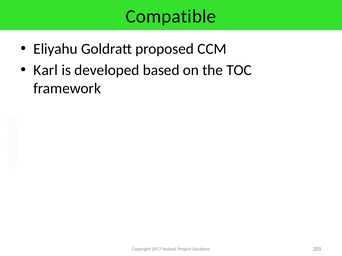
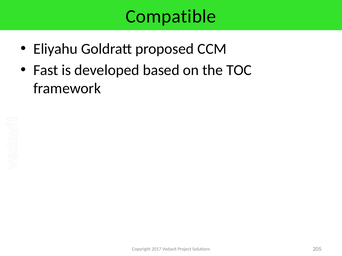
Karl: Karl -> Fast
